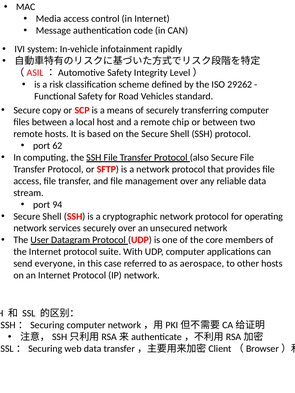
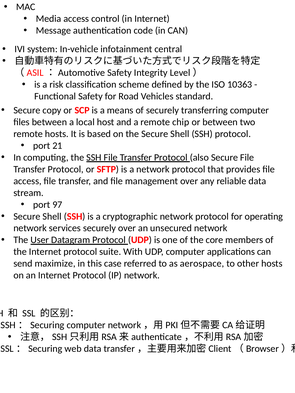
rapidly: rapidly -> central
29262: 29262 -> 10363
62: 62 -> 21
94: 94 -> 97
everyone: everyone -> maximize
